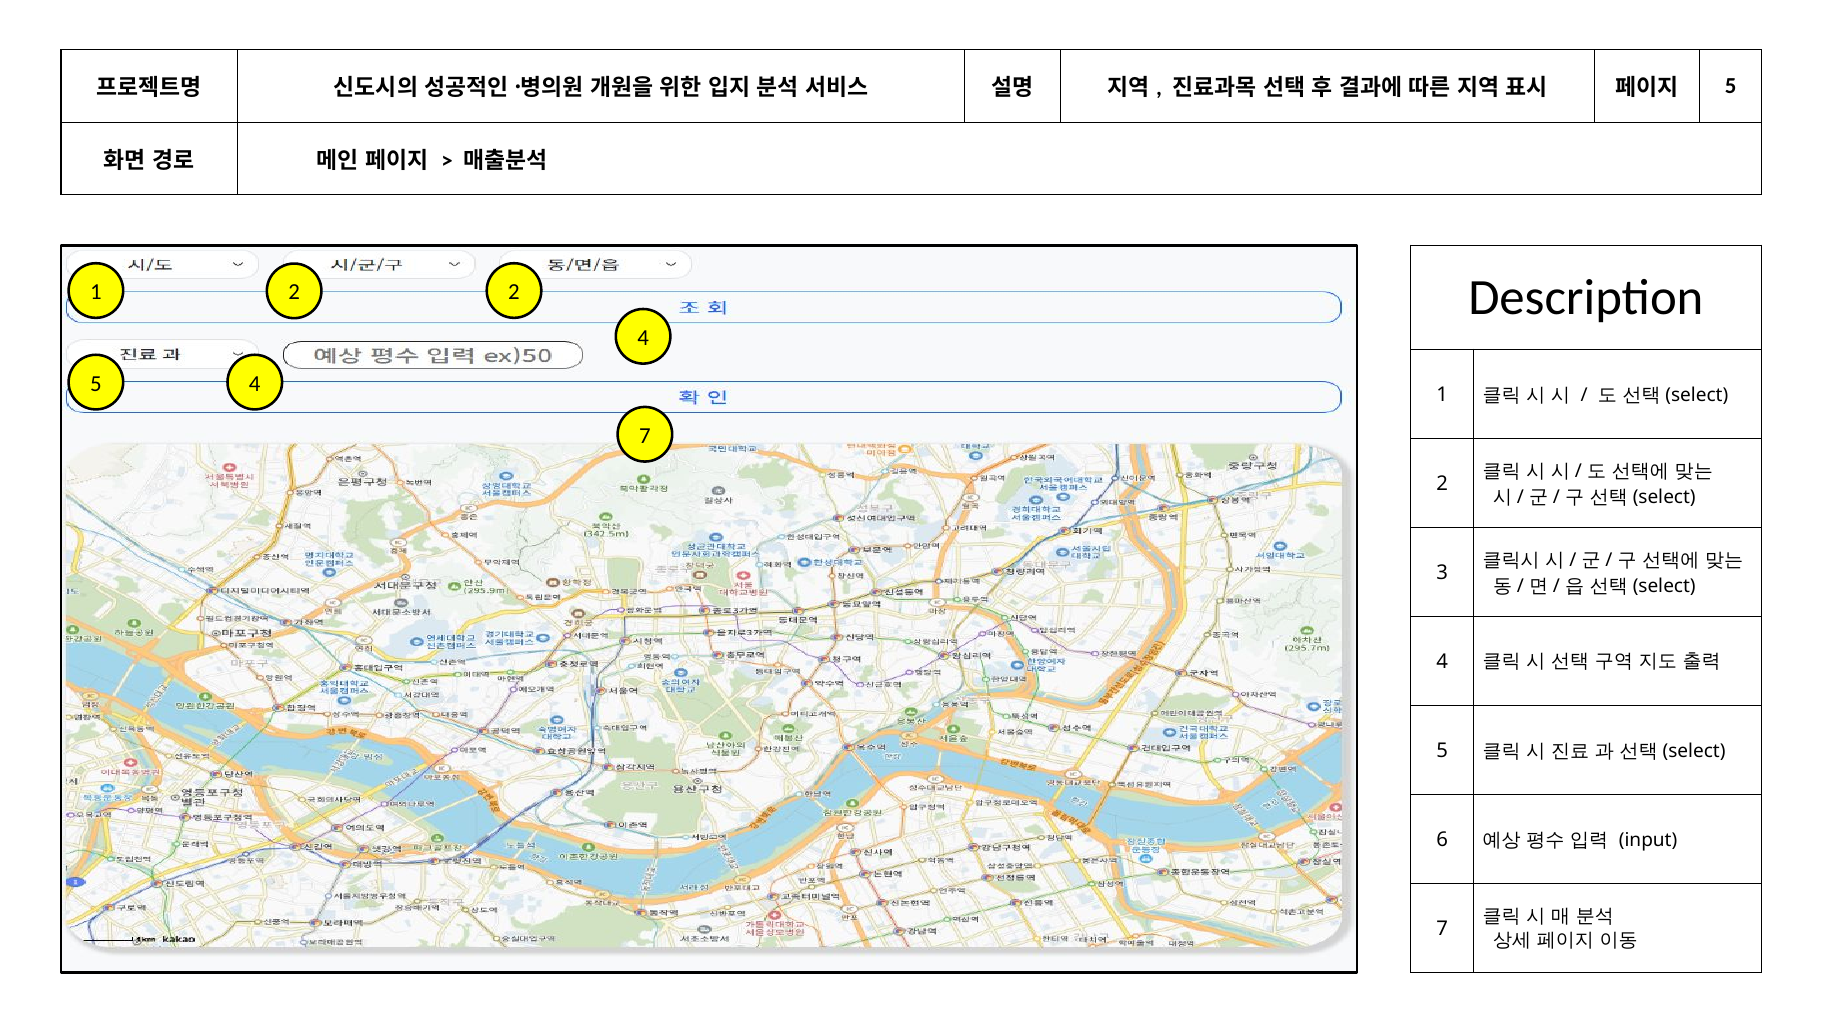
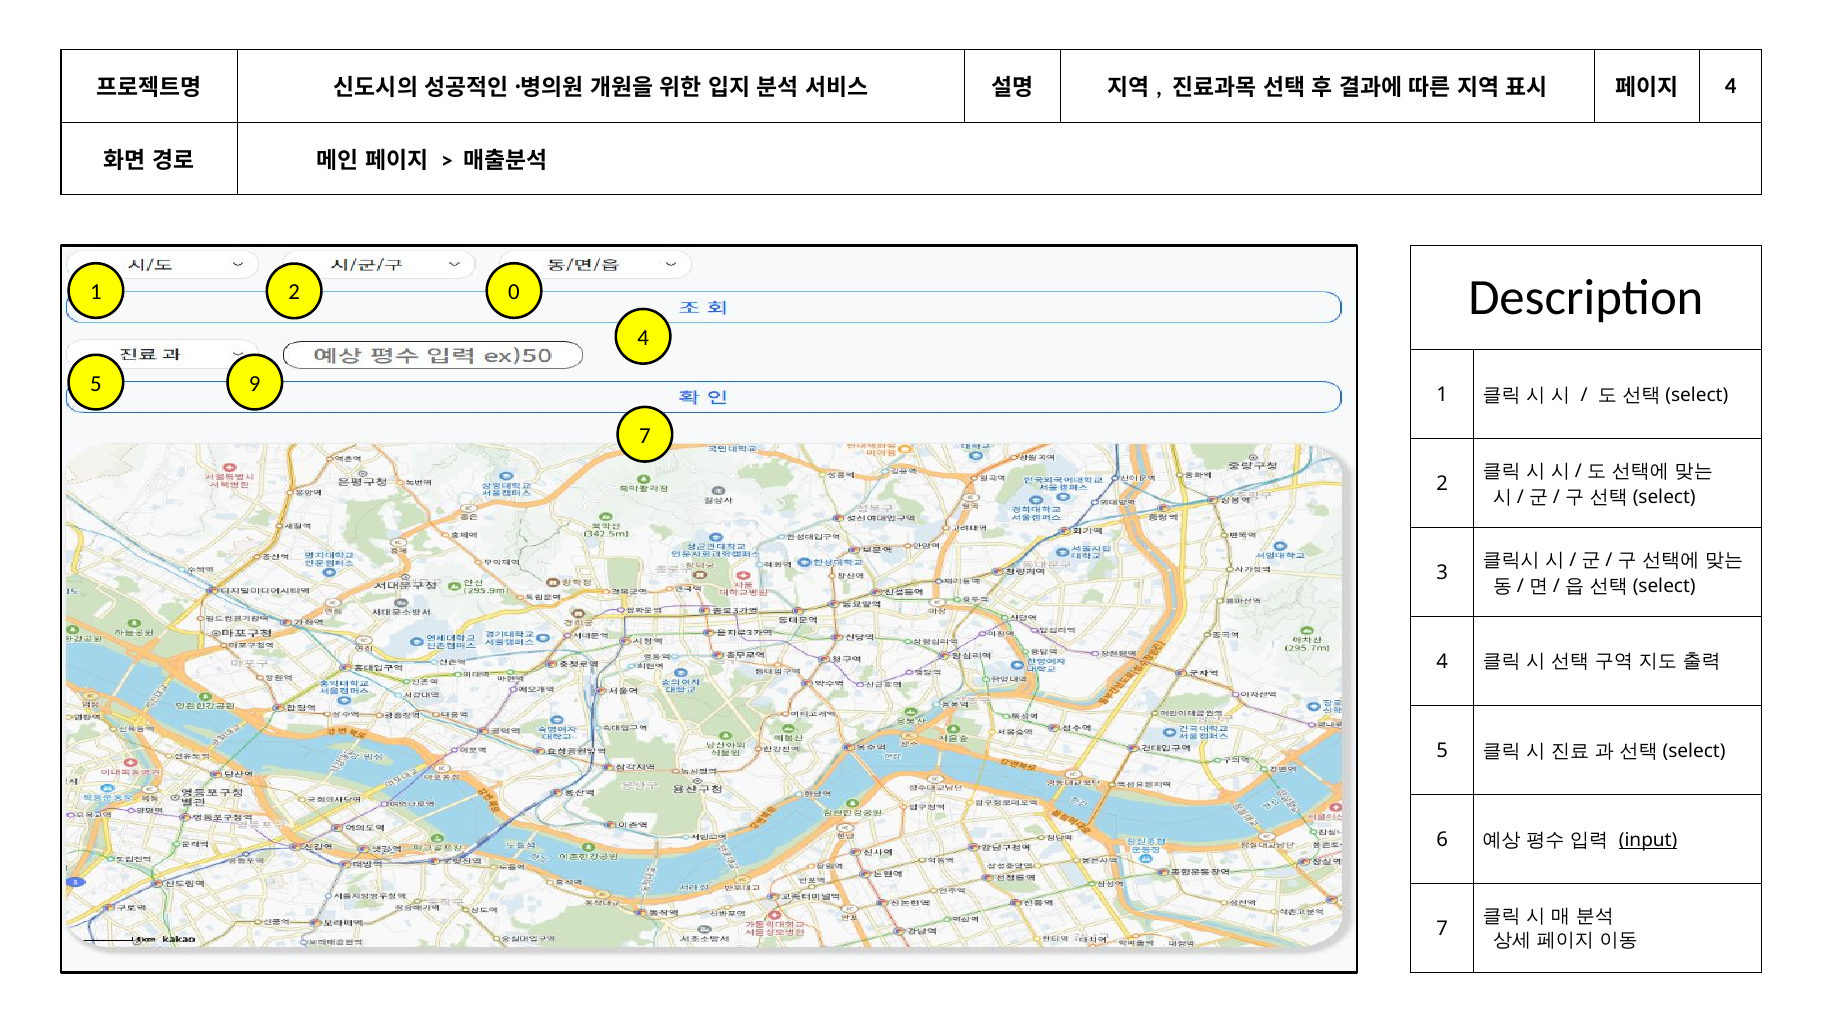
5 at (1731, 86): 5 -> 4
2 2: 2 -> 0
5 4: 4 -> 9
input underline: none -> present
